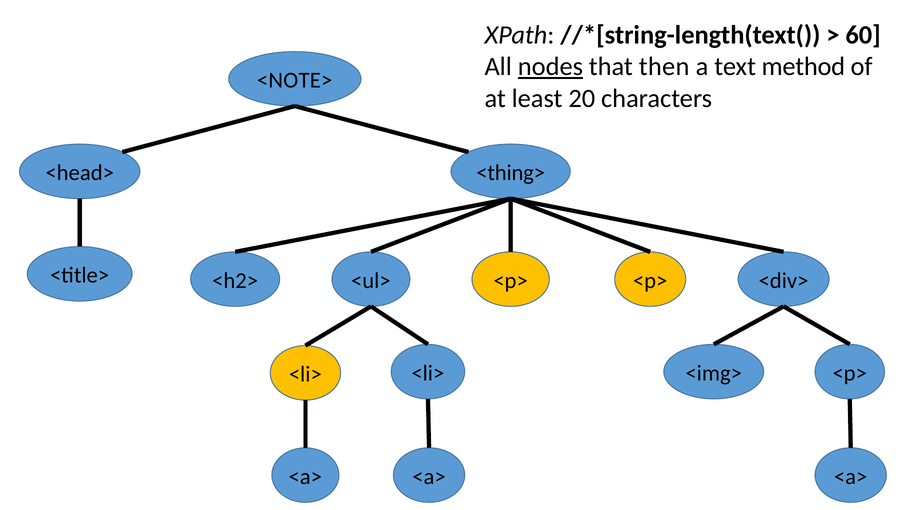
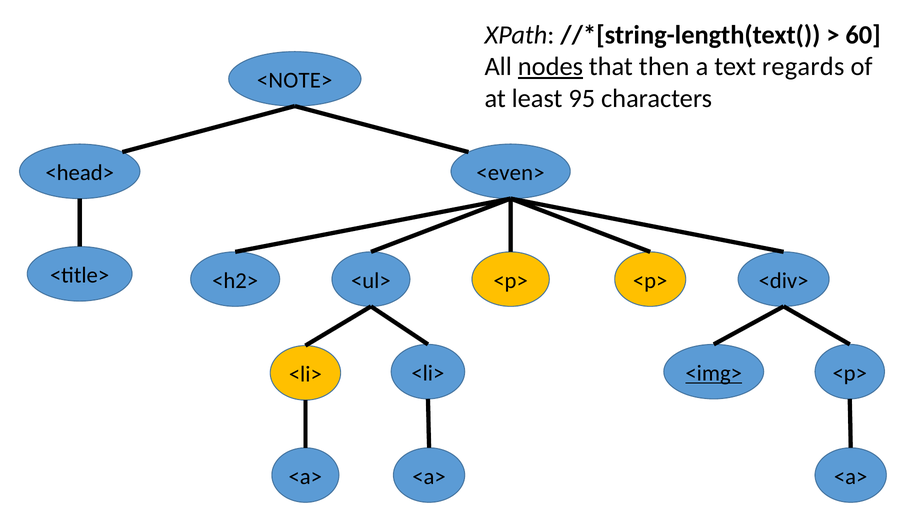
method: method -> regards
20: 20 -> 95
<thing>: <thing> -> <even>
<img> underline: none -> present
